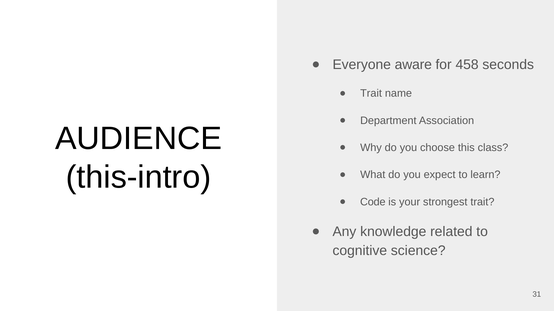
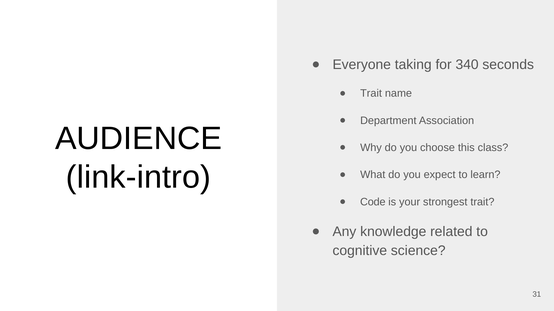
aware: aware -> taking
458: 458 -> 340
this-intro: this-intro -> link-intro
